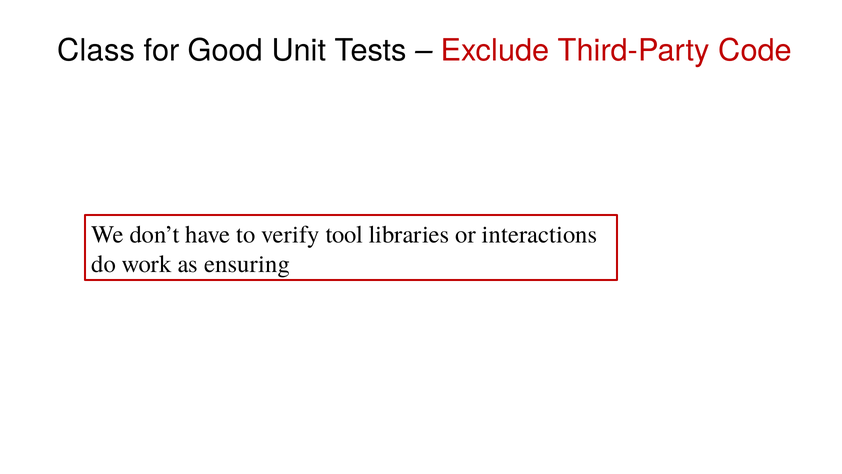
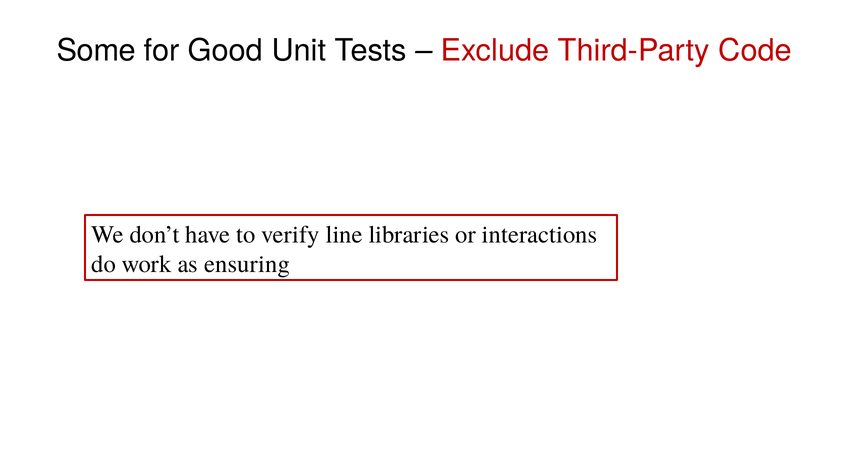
Class: Class -> Some
tool: tool -> line
